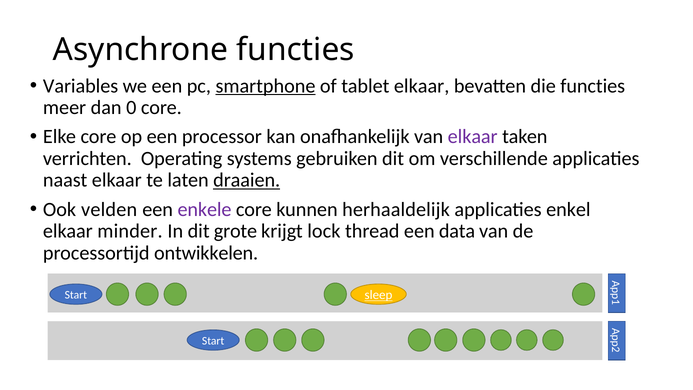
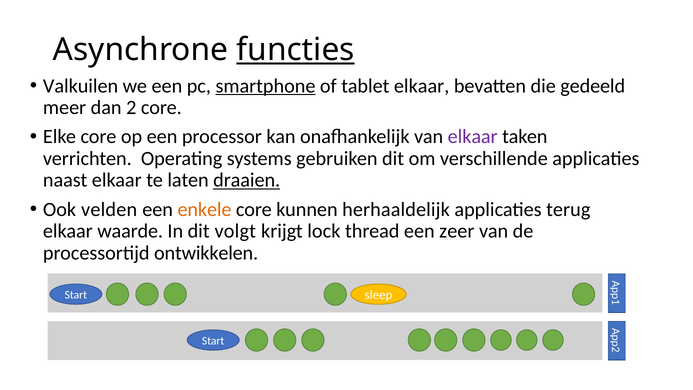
functies at (296, 50) underline: none -> present
Variables: Variables -> Valkuilen
die functies: functies -> gedeeld
dan 0: 0 -> 2
enkele colour: purple -> orange
enkel: enkel -> terug
minder: minder -> waarde
grote: grote -> volgt
data: data -> zeer
sleep underline: present -> none
